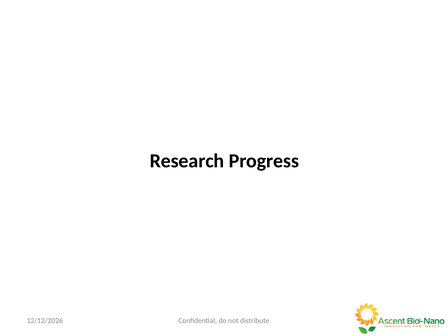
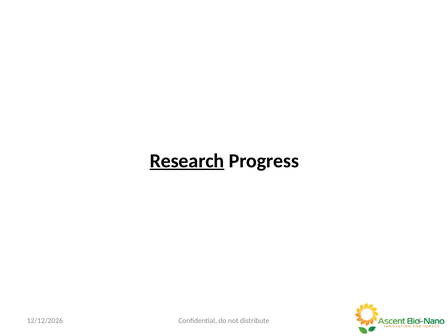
Research underline: none -> present
